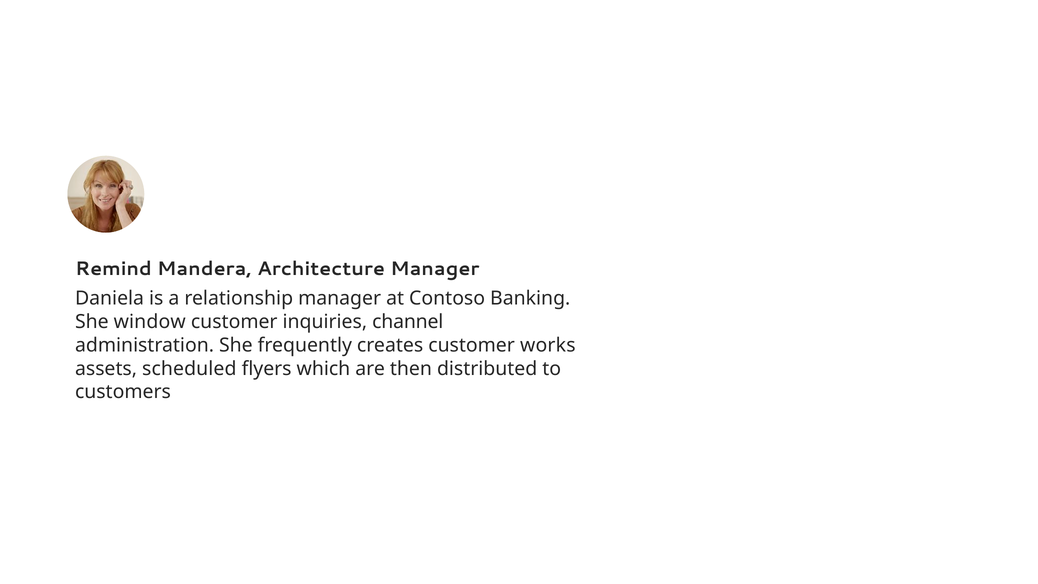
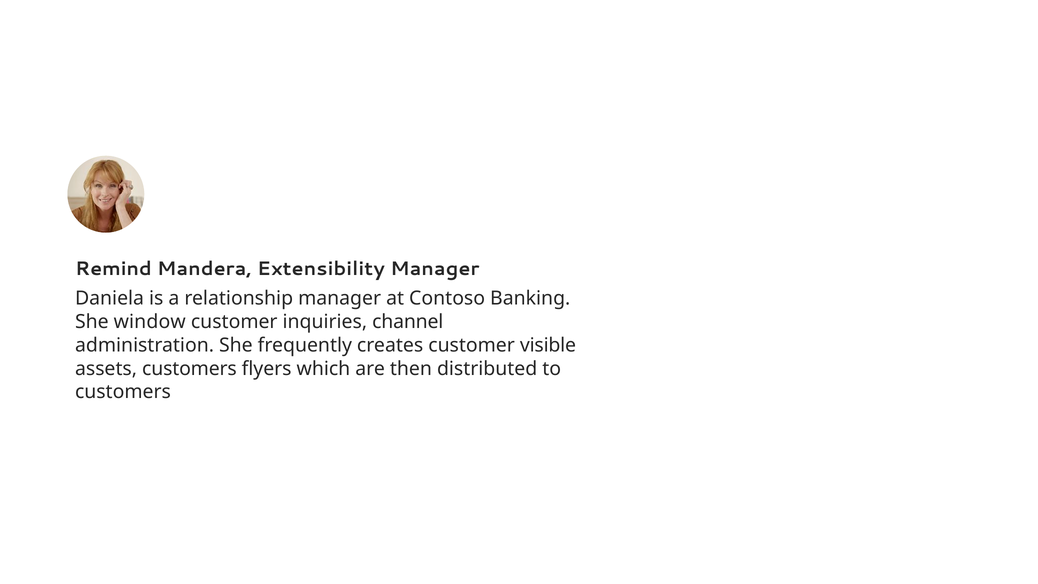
Architecture: Architecture -> Extensibility
works: works -> visible
assets scheduled: scheduled -> customers
